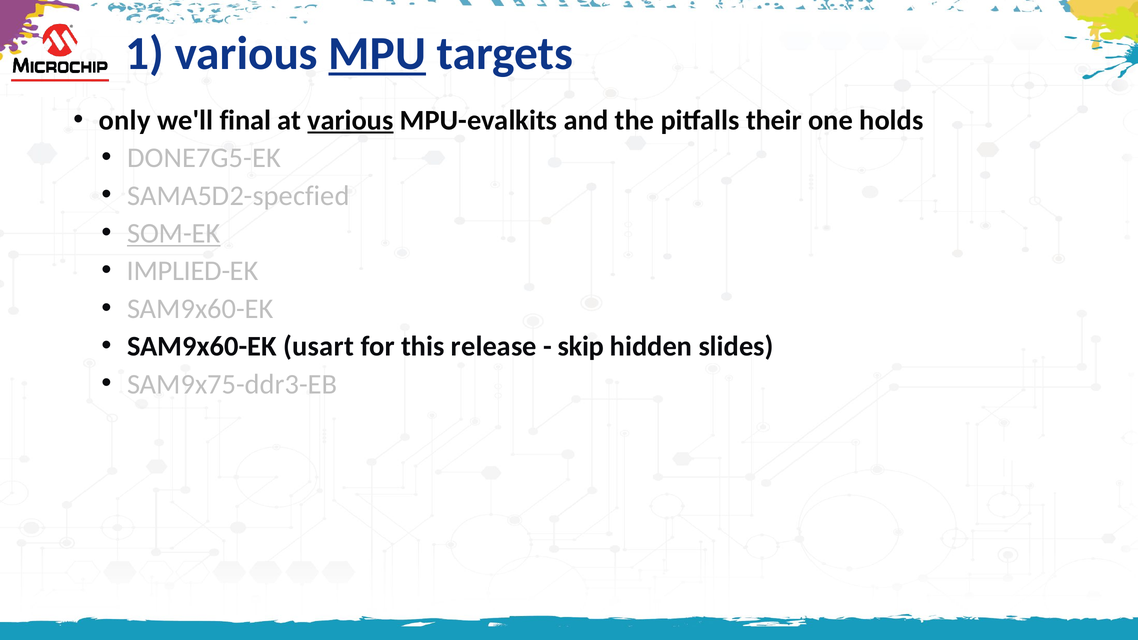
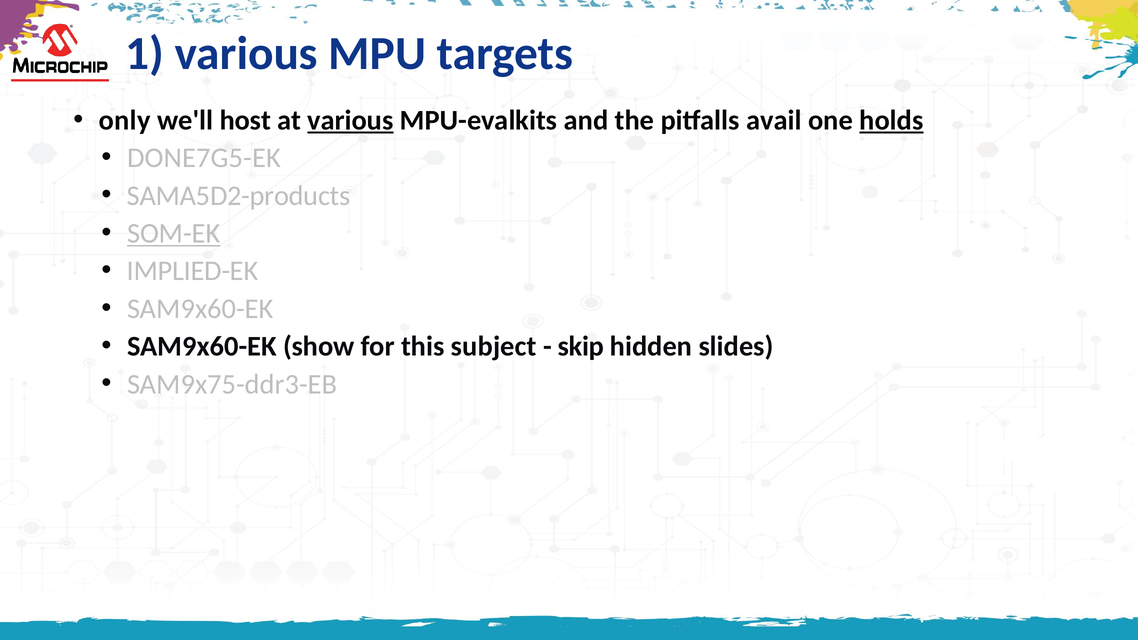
MPU underline: present -> none
final: final -> host
their: their -> avail
holds underline: none -> present
SAMA5D2-specfied: SAMA5D2-specfied -> SAMA5D2-products
usart: usart -> show
release: release -> subject
